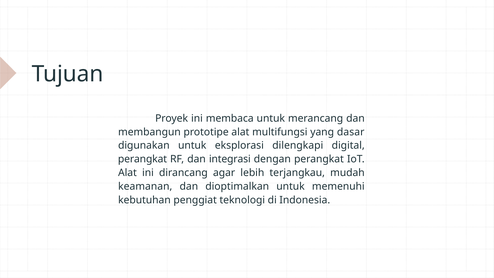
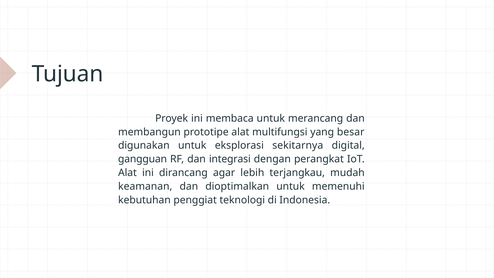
dasar: dasar -> besar
dilengkapi: dilengkapi -> sekitarnya
perangkat at (143, 159): perangkat -> gangguan
